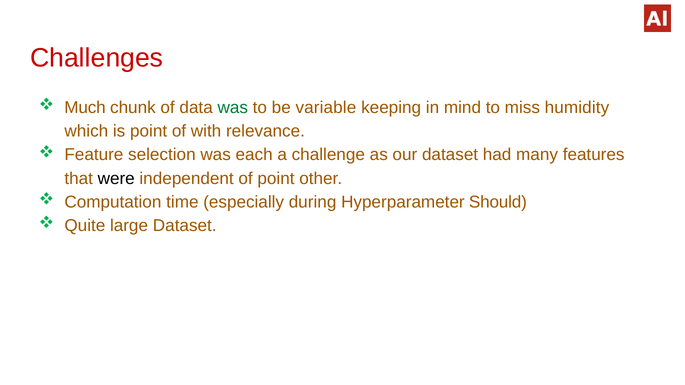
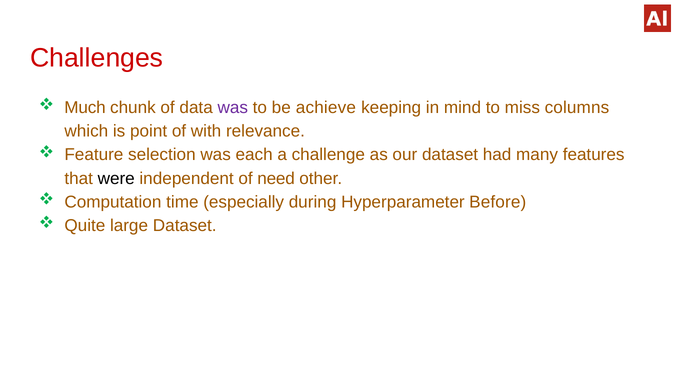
was at (233, 108) colour: green -> purple
variable: variable -> achieve
humidity: humidity -> columns
of point: point -> need
Should: Should -> Before
